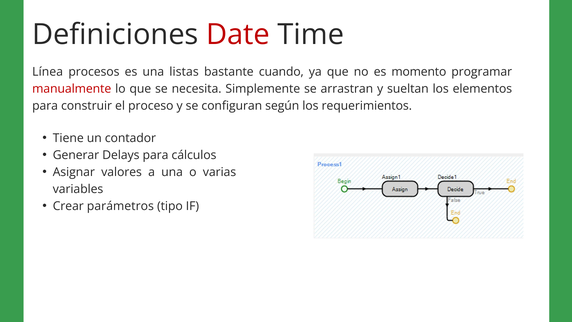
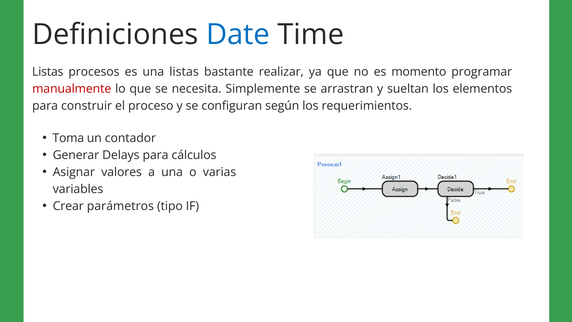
Date colour: red -> blue
Línea at (48, 72): Línea -> Listas
cuando: cuando -> realizar
Tiene: Tiene -> Toma
